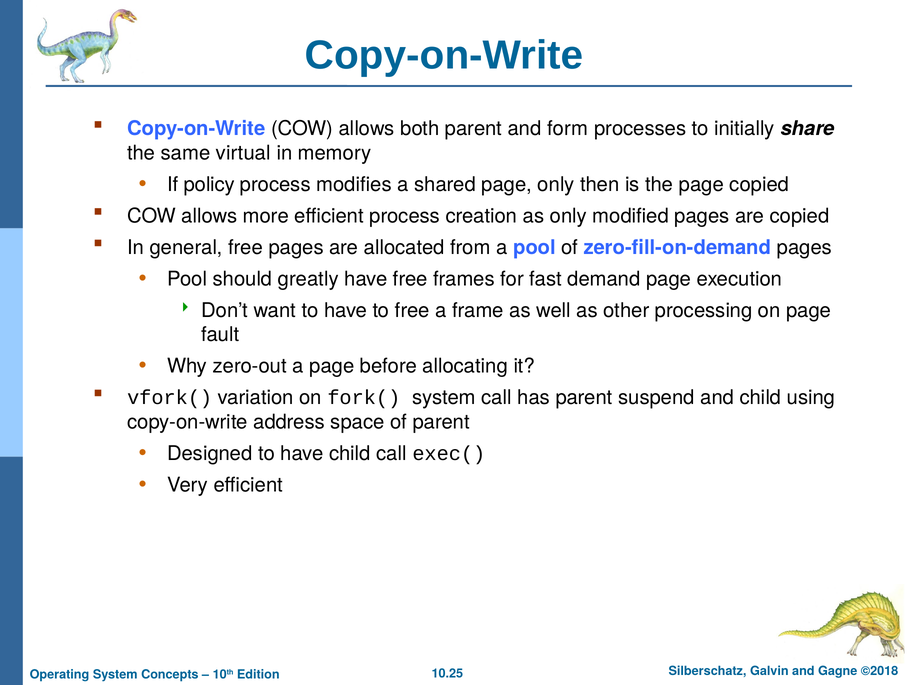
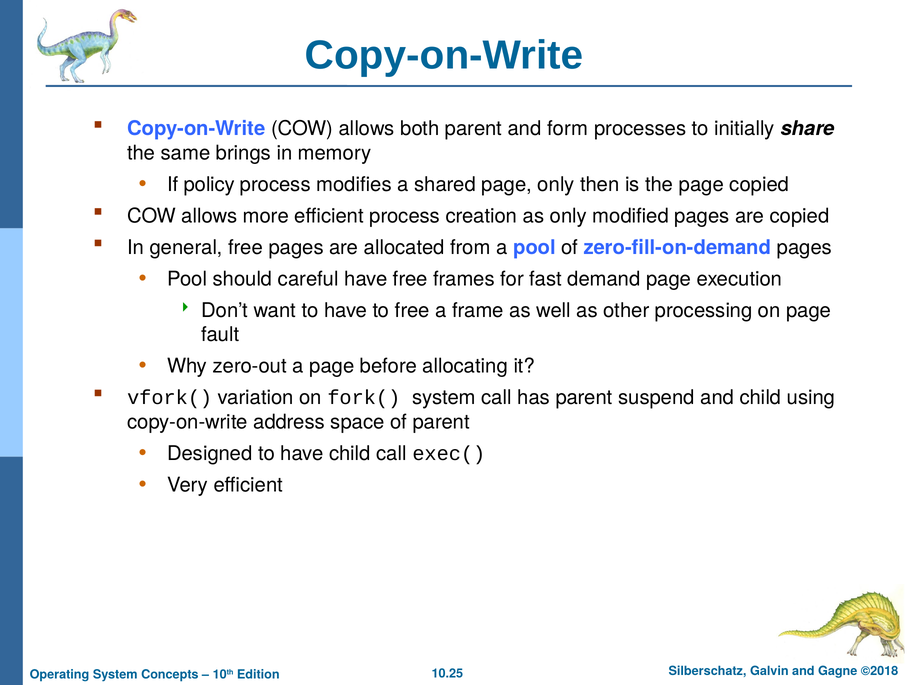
virtual: virtual -> brings
greatly: greatly -> careful
